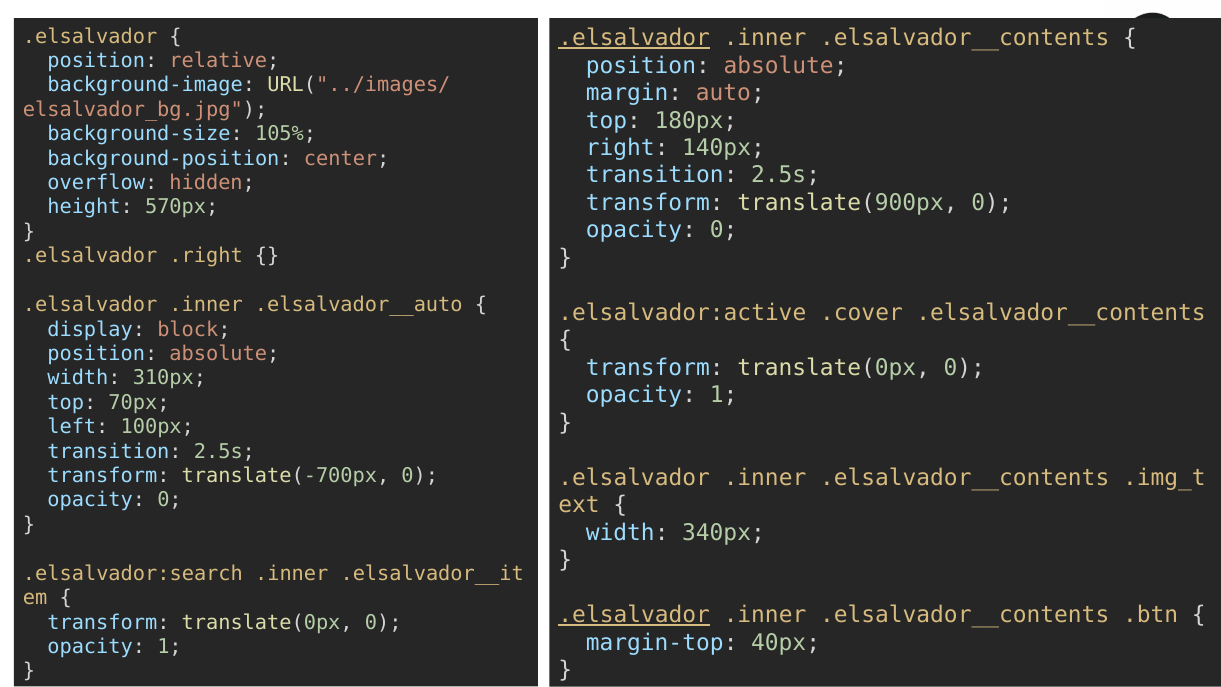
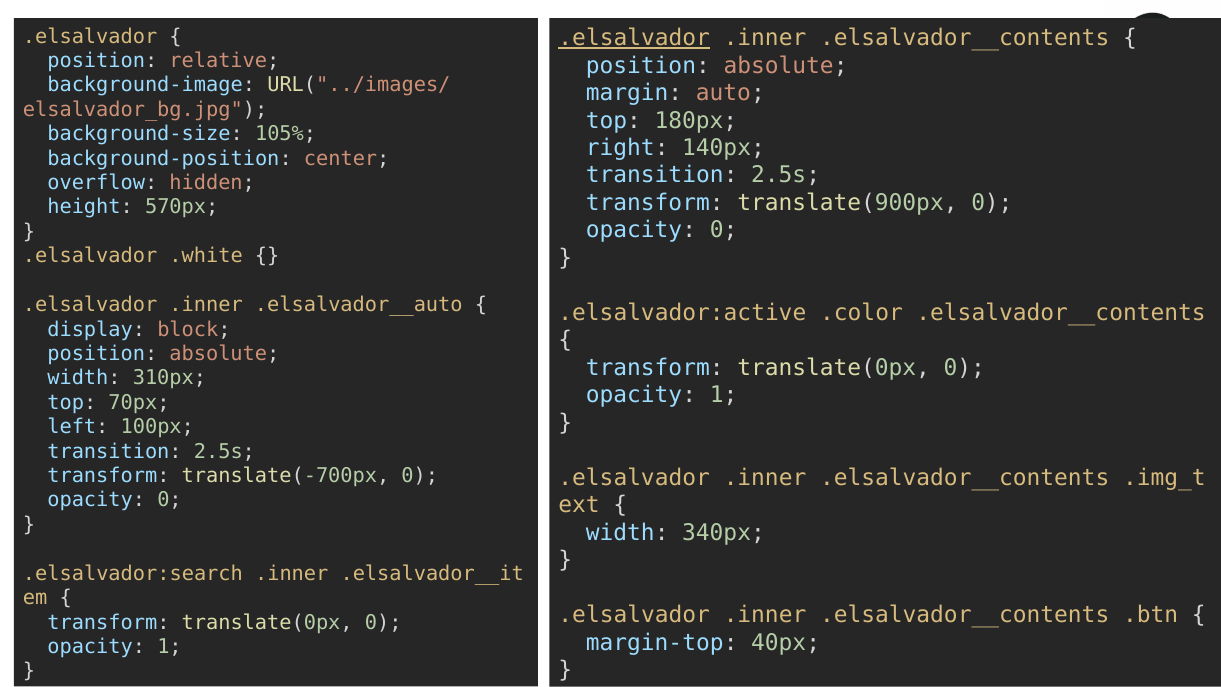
.right: .right -> .white
.cover: .cover -> .color
.elsalvador at (634, 615) underline: present -> none
